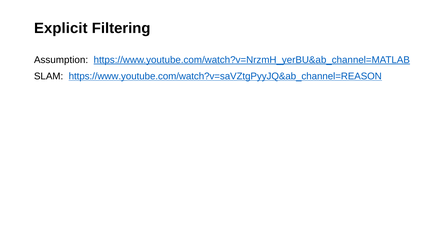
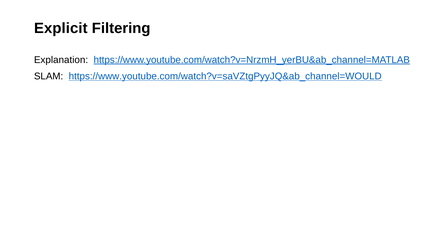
Assumption: Assumption -> Explanation
https://www.youtube.com/watch?v=saVZtgPyyJQ&ab_channel=REASON: https://www.youtube.com/watch?v=saVZtgPyyJQ&ab_channel=REASON -> https://www.youtube.com/watch?v=saVZtgPyyJQ&ab_channel=WOULD
